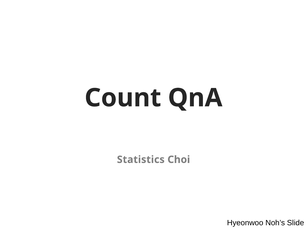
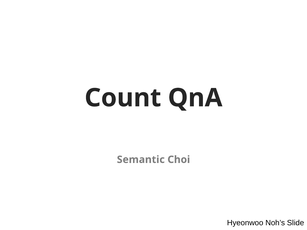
Statistics: Statistics -> Semantic
